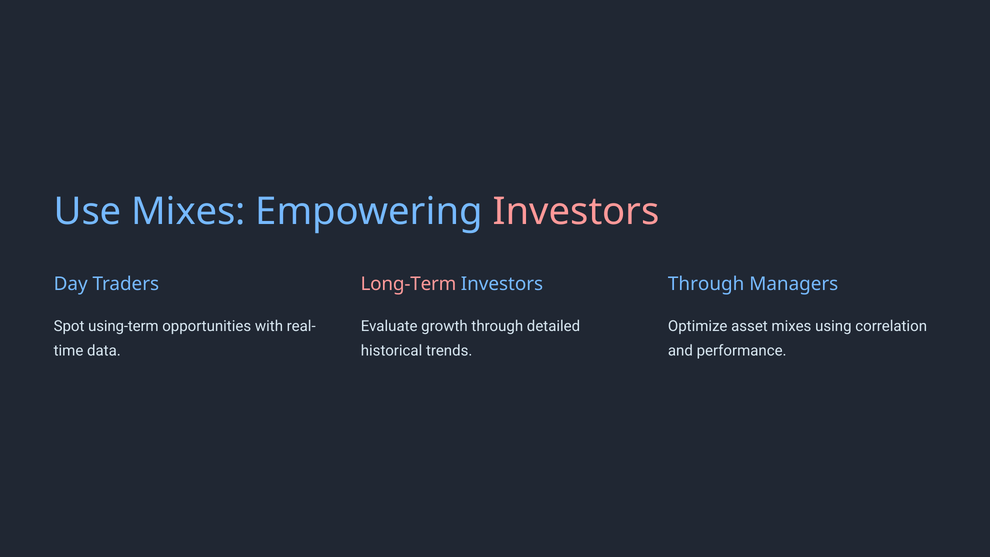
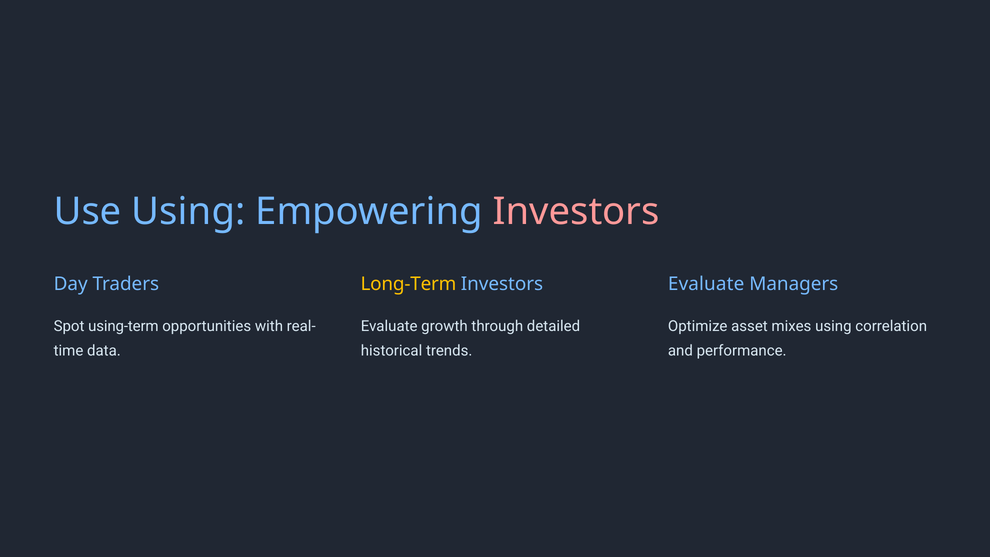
Use Mixes: Mixes -> Using
Long-Term colour: pink -> yellow
Through at (706, 284): Through -> Evaluate
